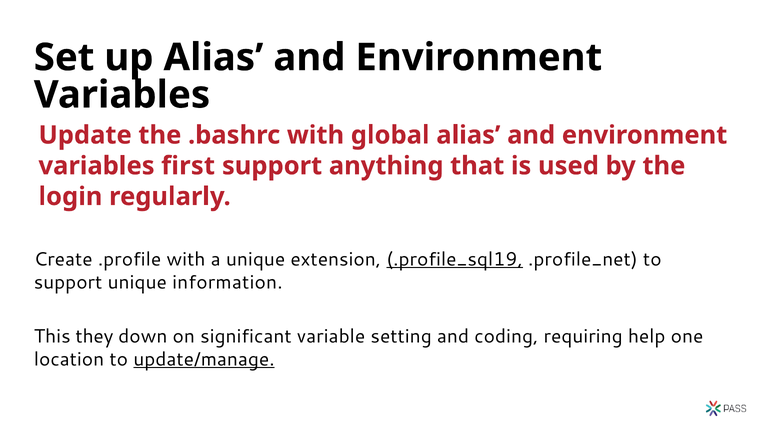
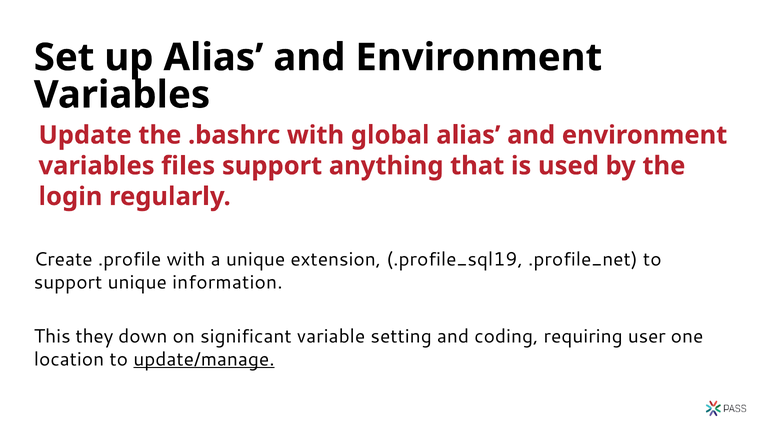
first: first -> files
.profile_sql19 underline: present -> none
help: help -> user
